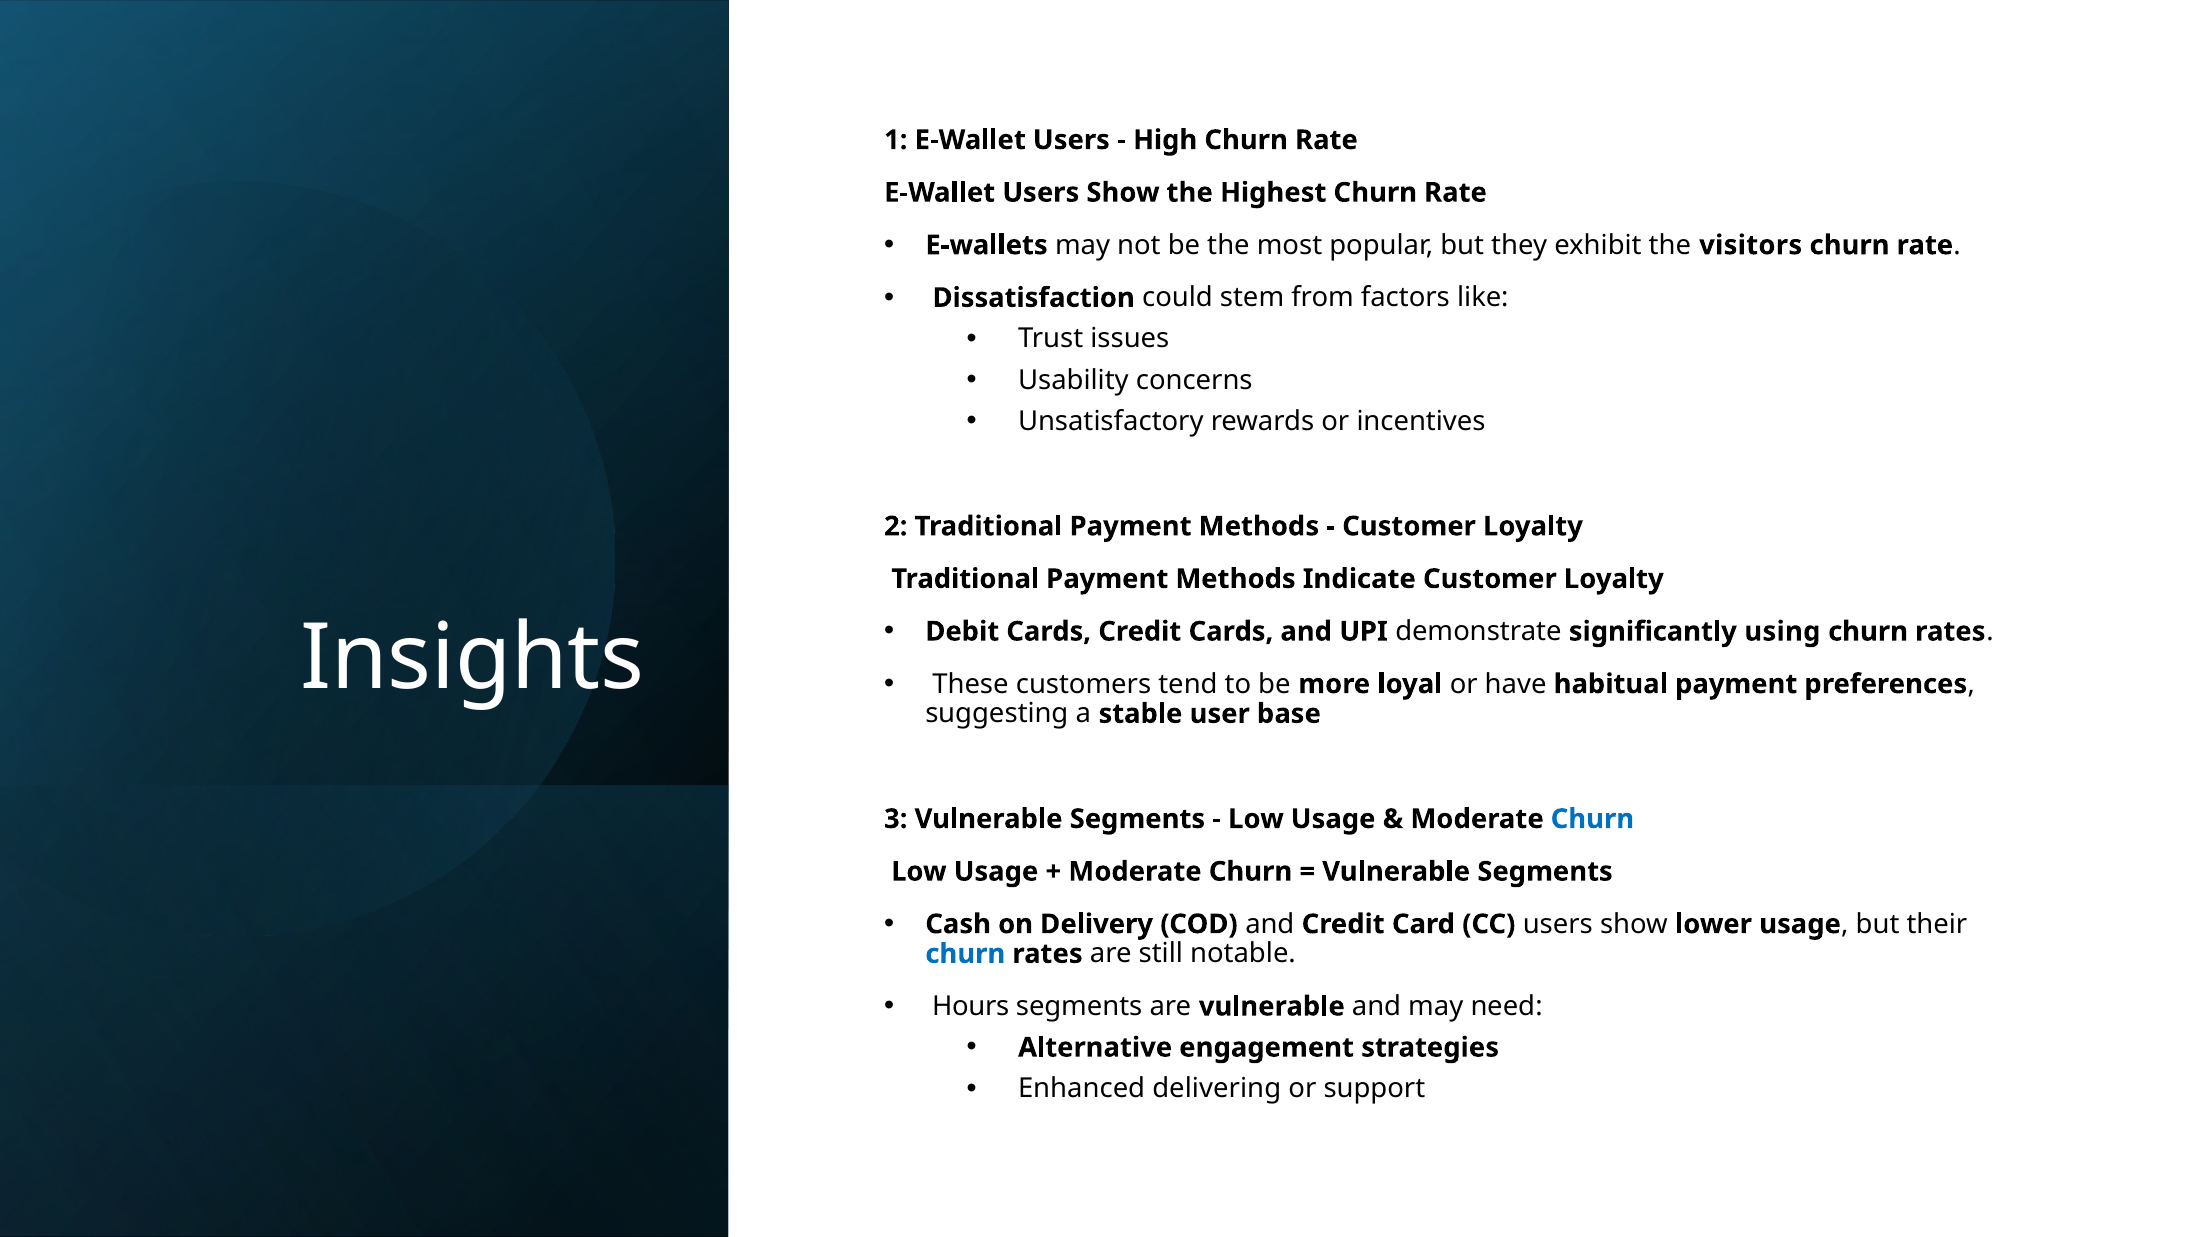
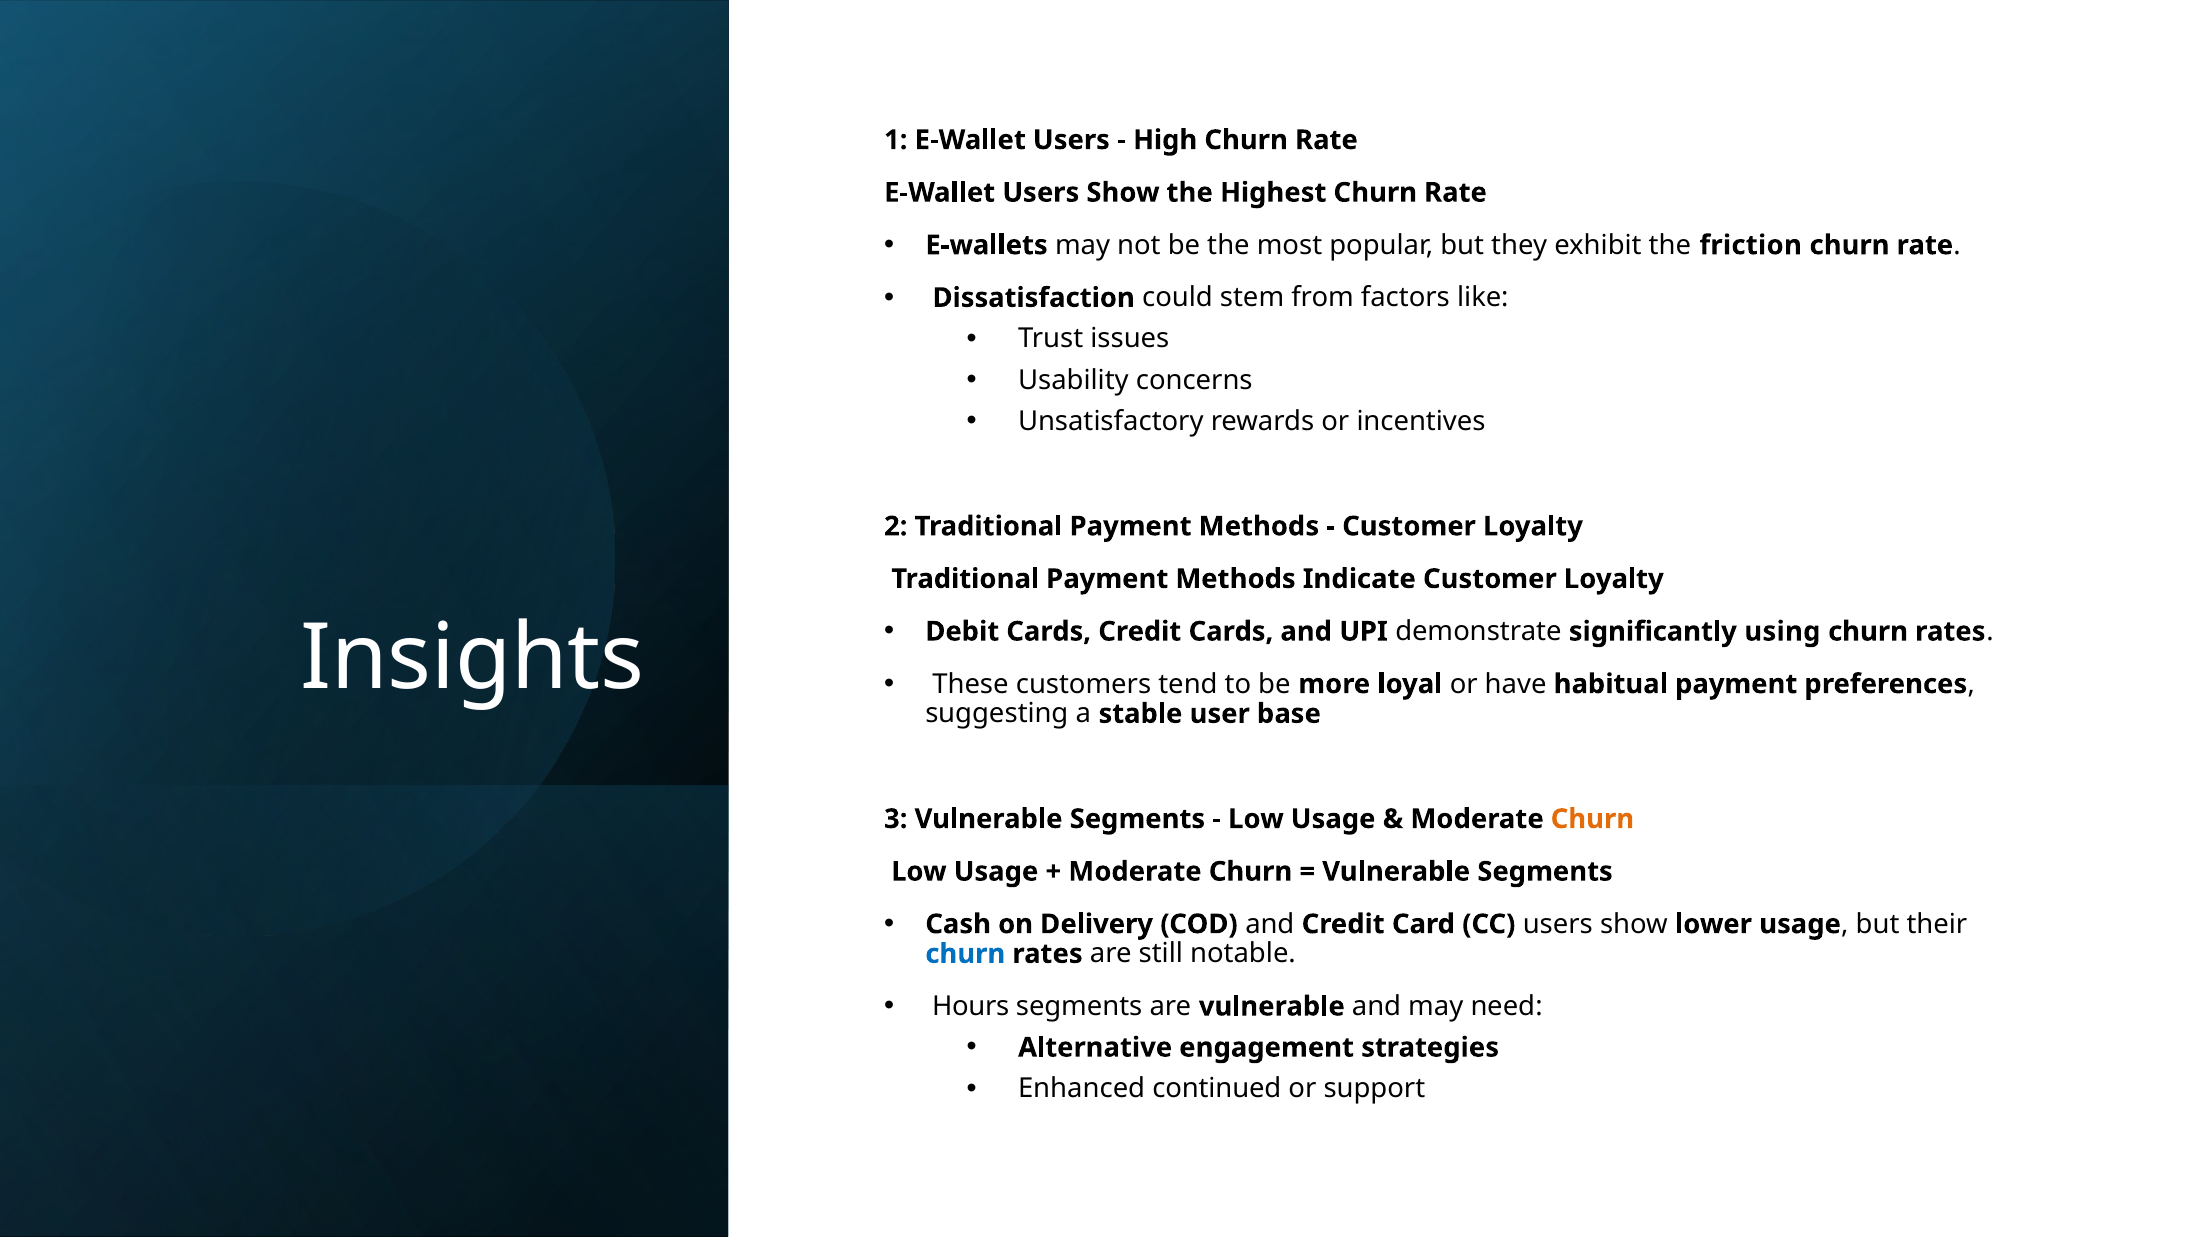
visitors: visitors -> friction
Churn at (1592, 819) colour: blue -> orange
delivering: delivering -> continued
